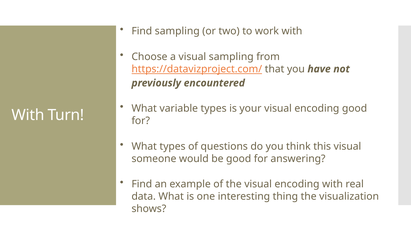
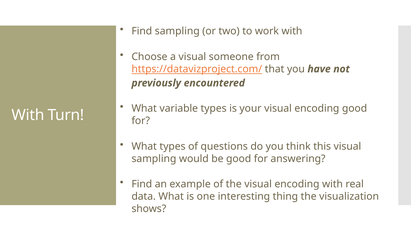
visual sampling: sampling -> someone
someone at (154, 159): someone -> sampling
